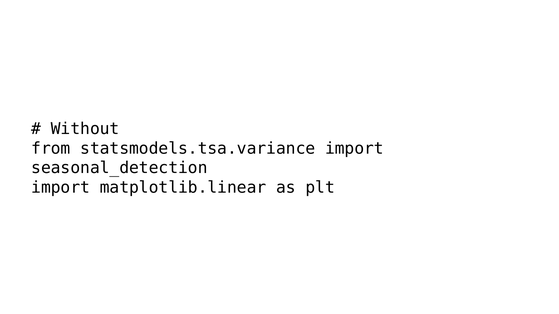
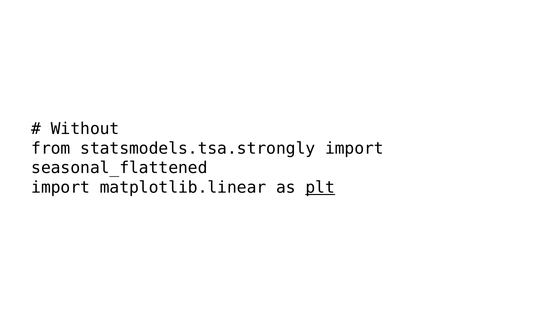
statsmodels.tsa.variance: statsmodels.tsa.variance -> statsmodels.tsa.strongly
seasonal_detection: seasonal_detection -> seasonal_flattened
plt underline: none -> present
